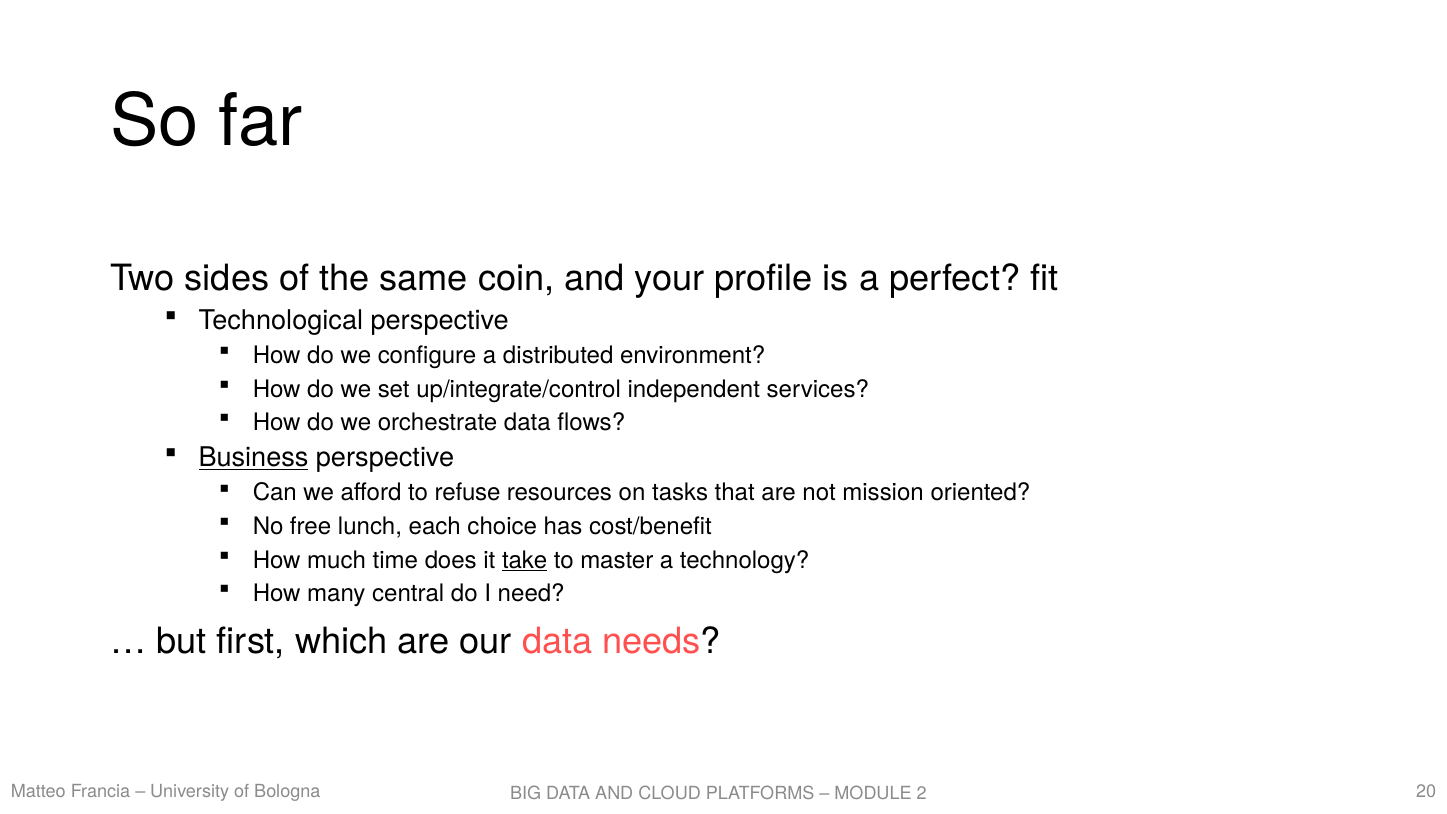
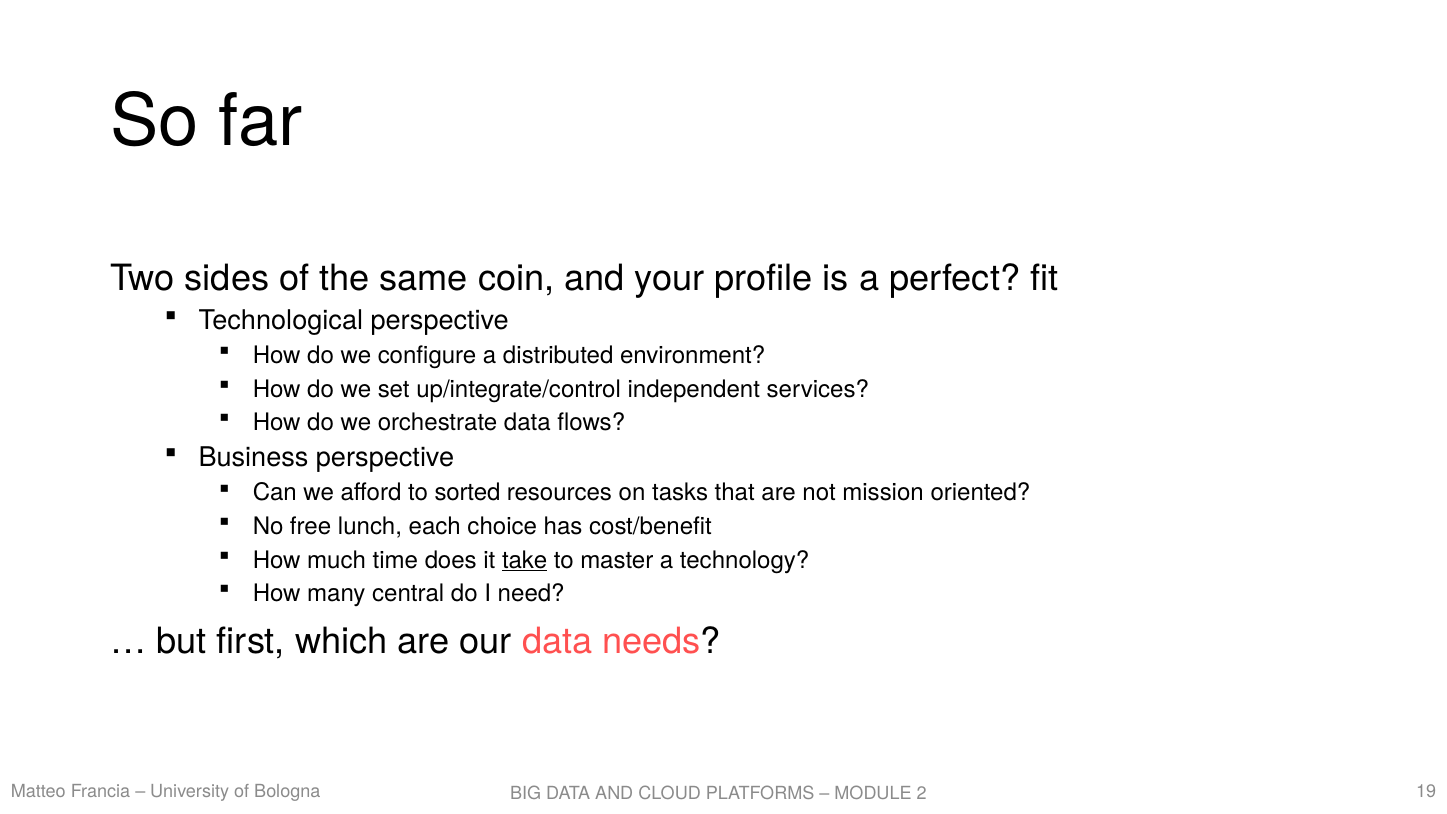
Business underline: present -> none
refuse: refuse -> sorted
20: 20 -> 19
